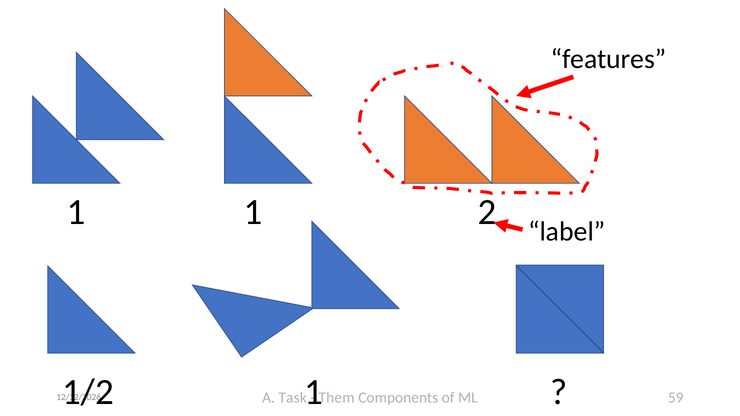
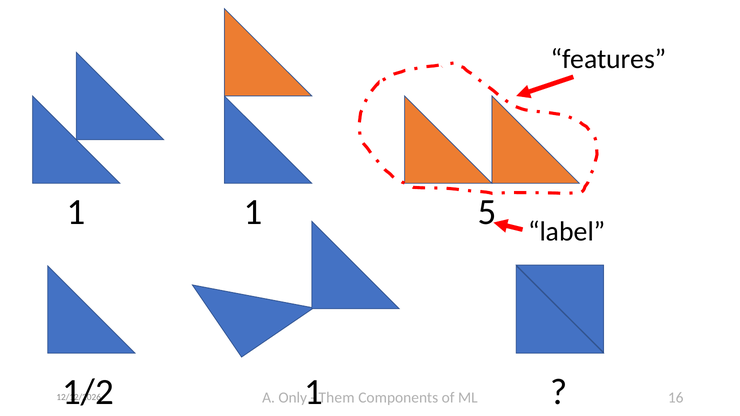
2: 2 -> 5
Task: Task -> Only
59: 59 -> 16
